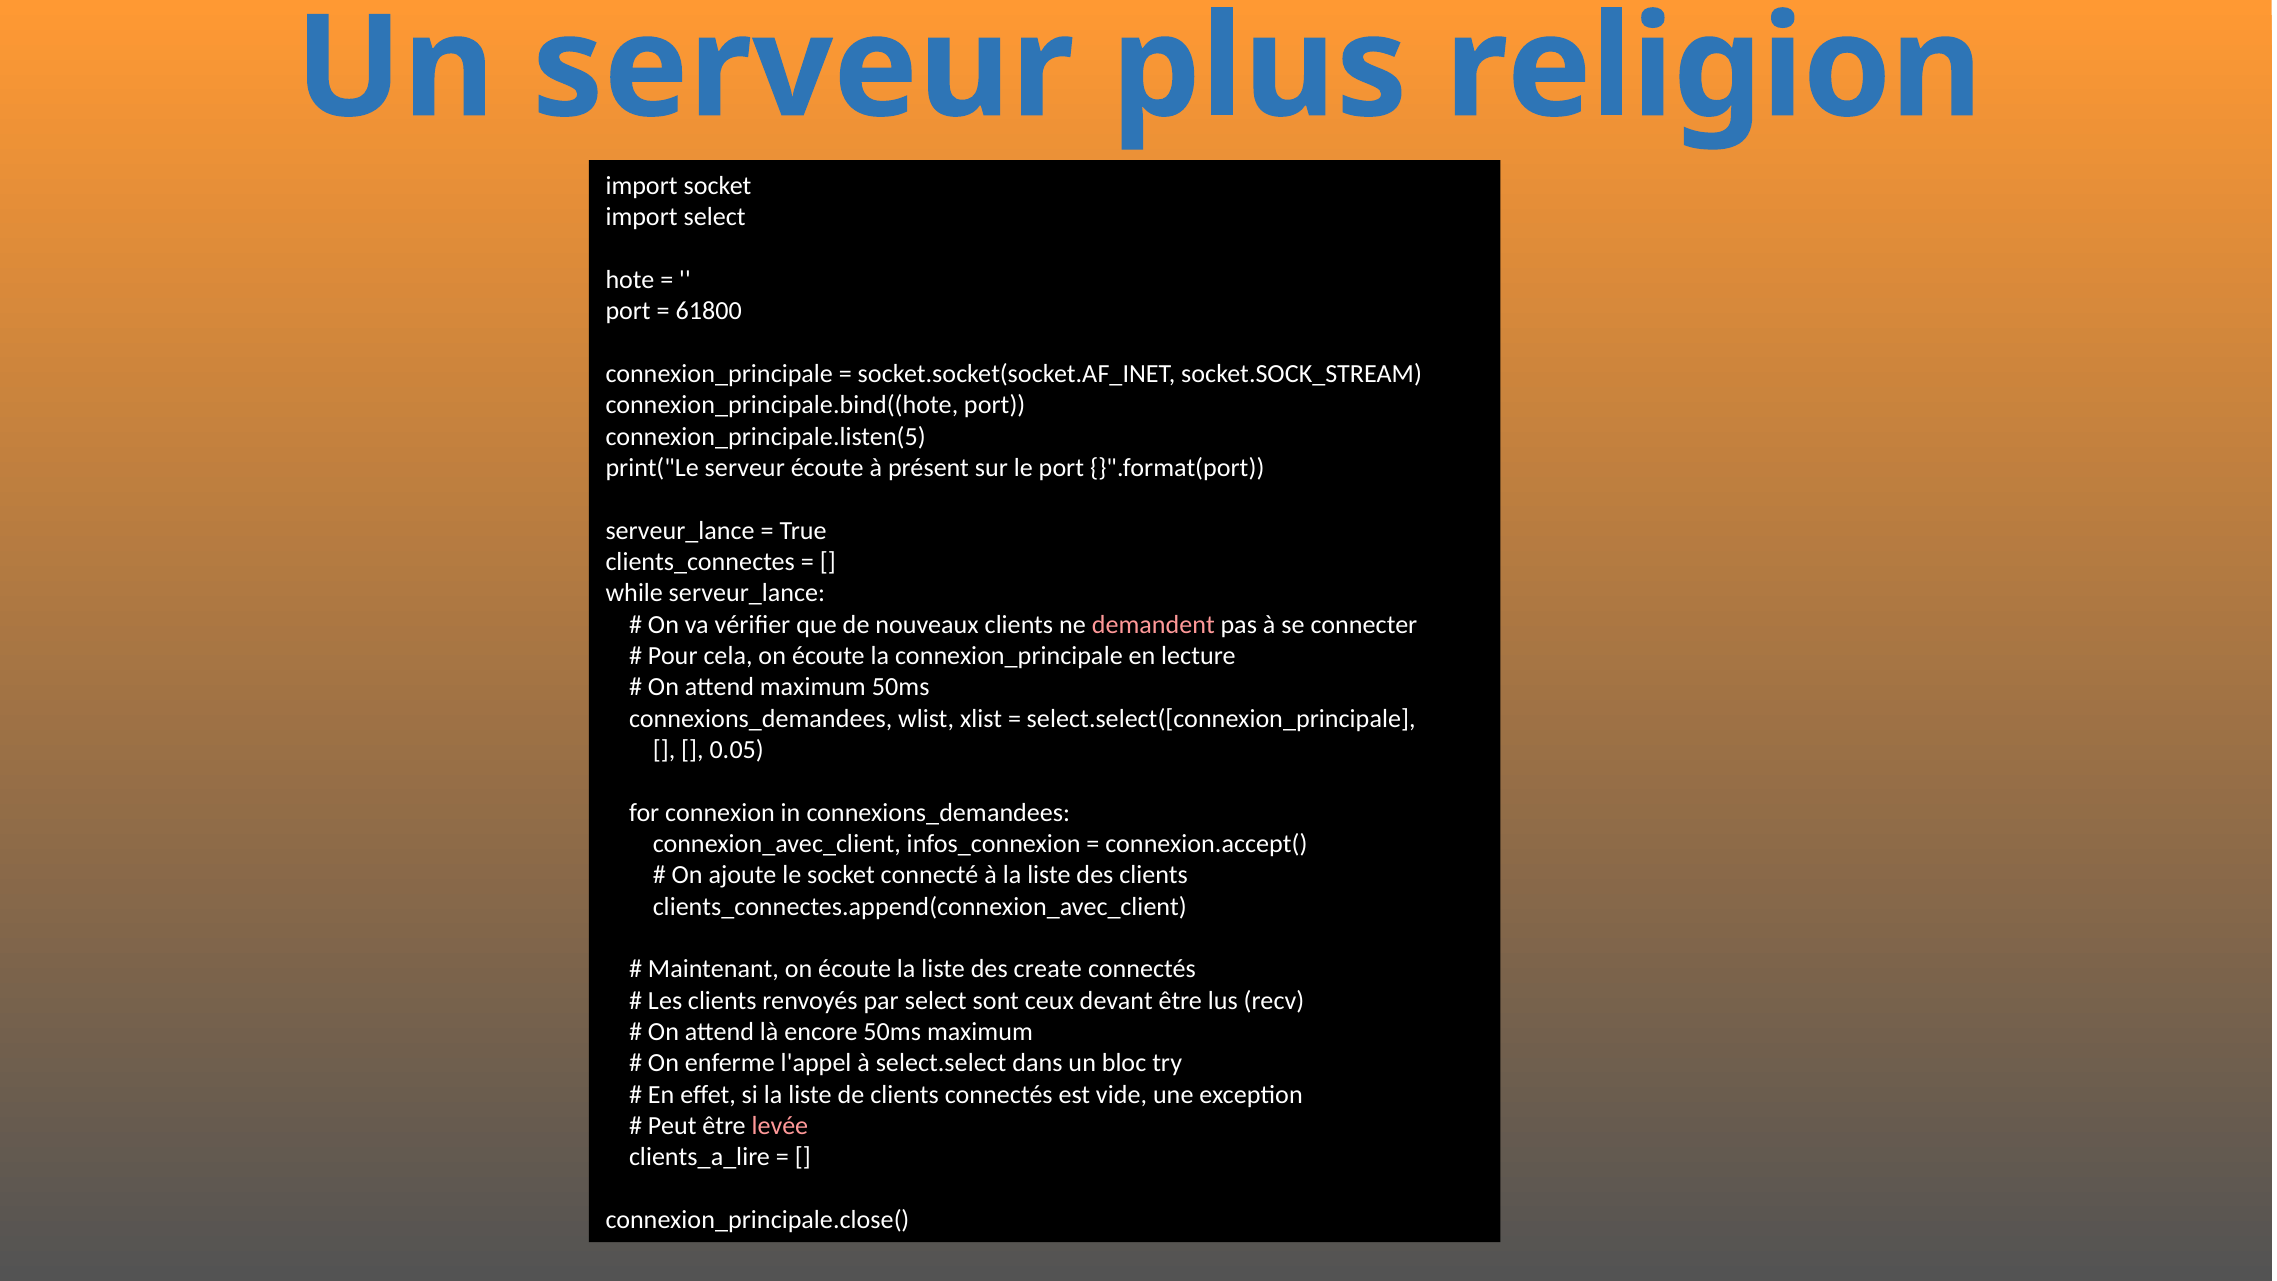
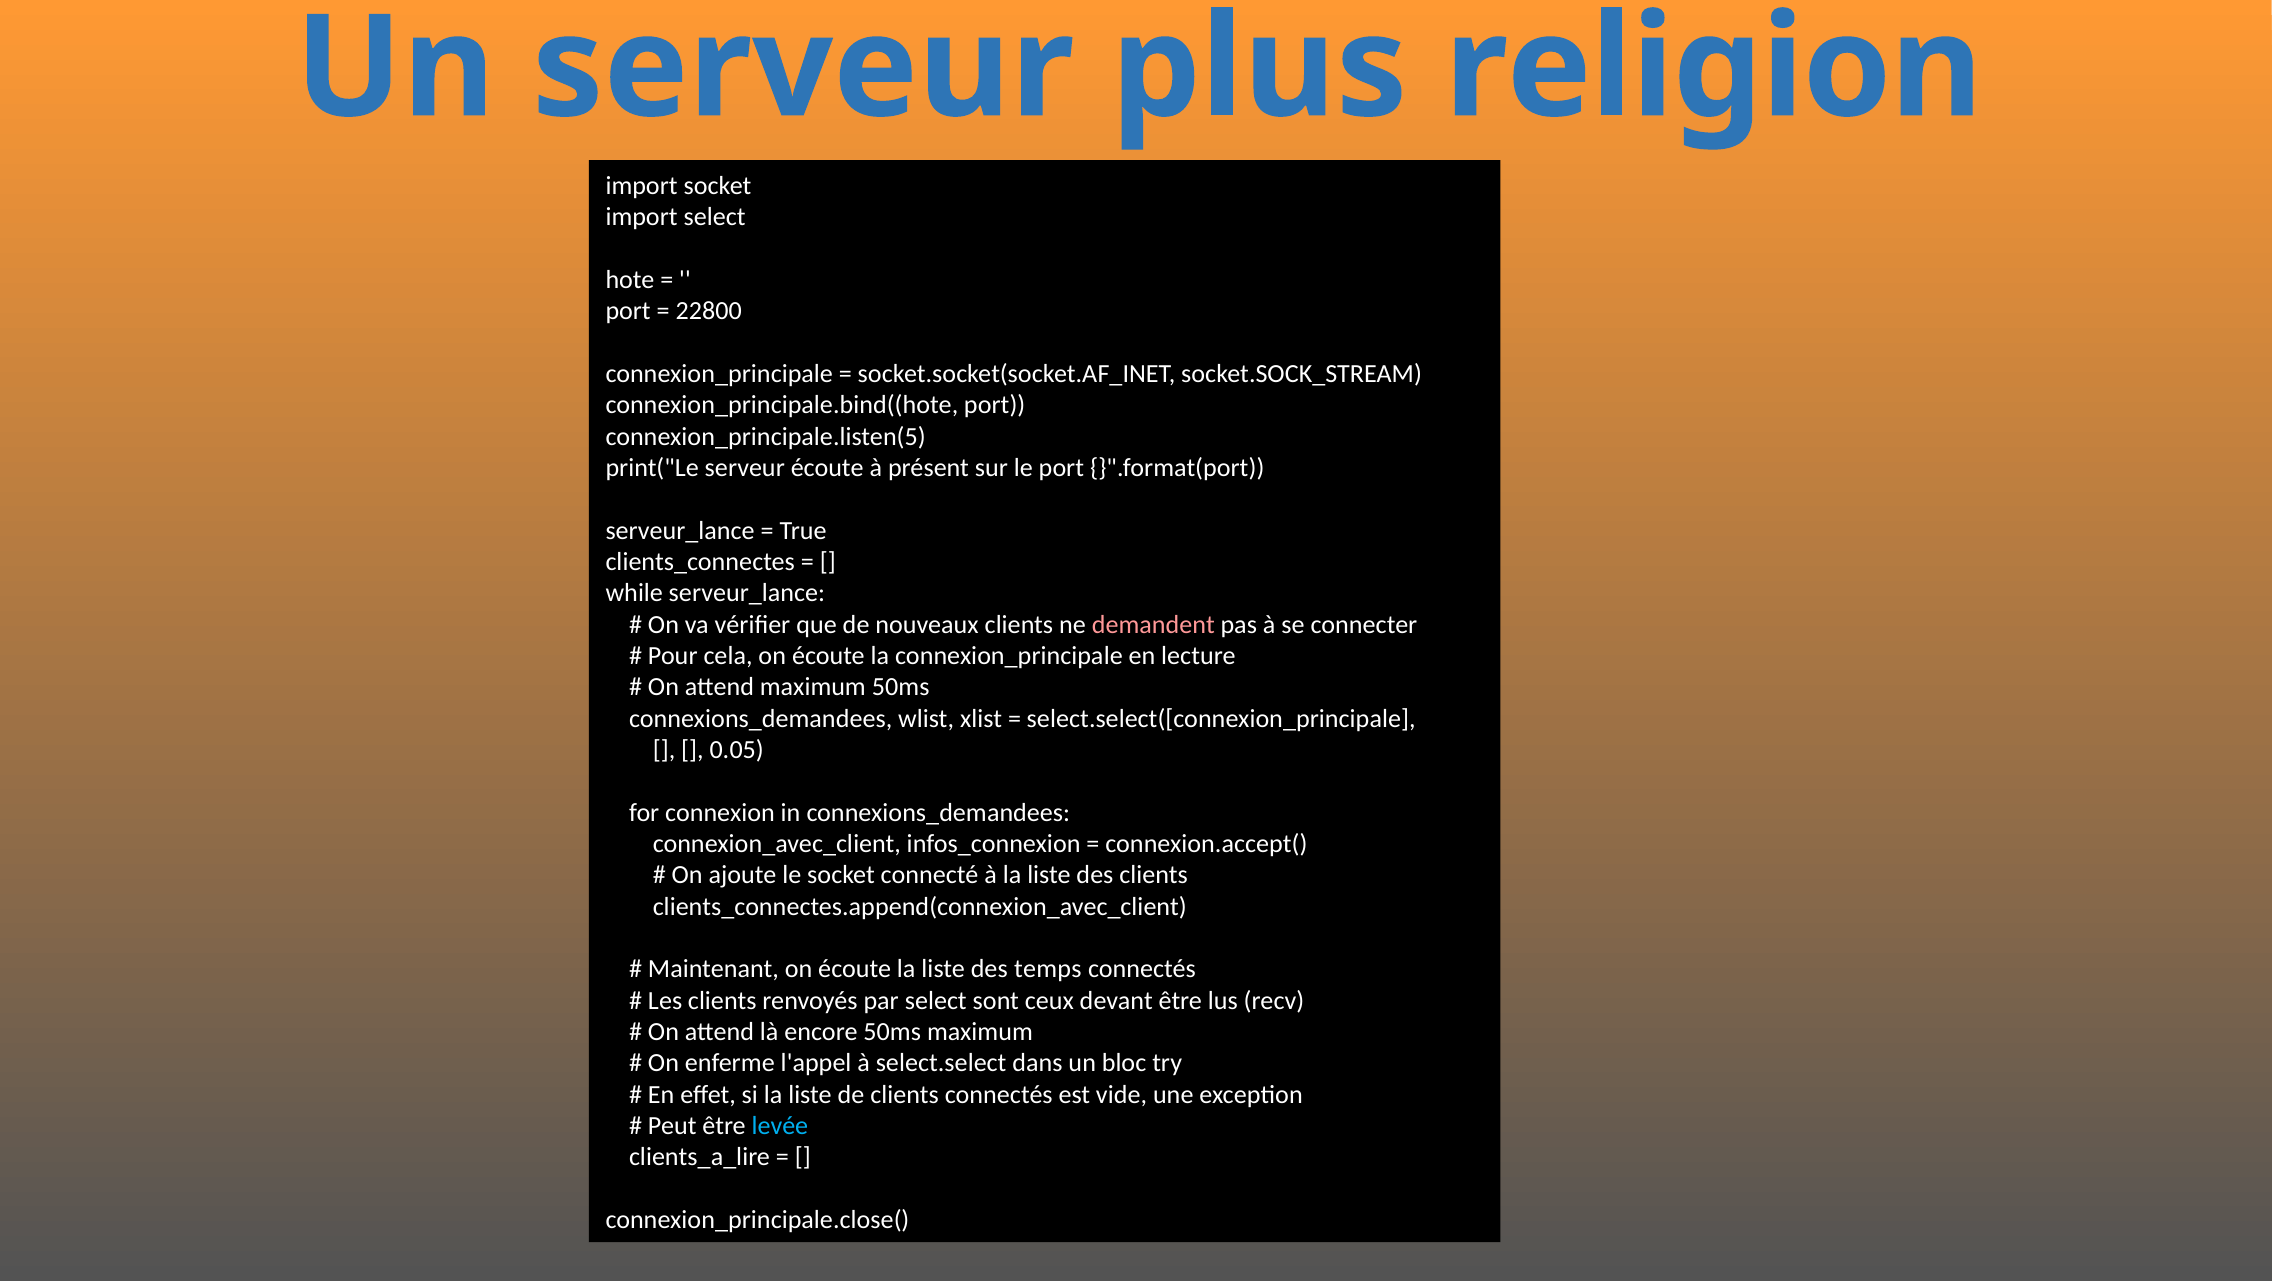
61800: 61800 -> 22800
create: create -> temps
levée colour: pink -> light blue
